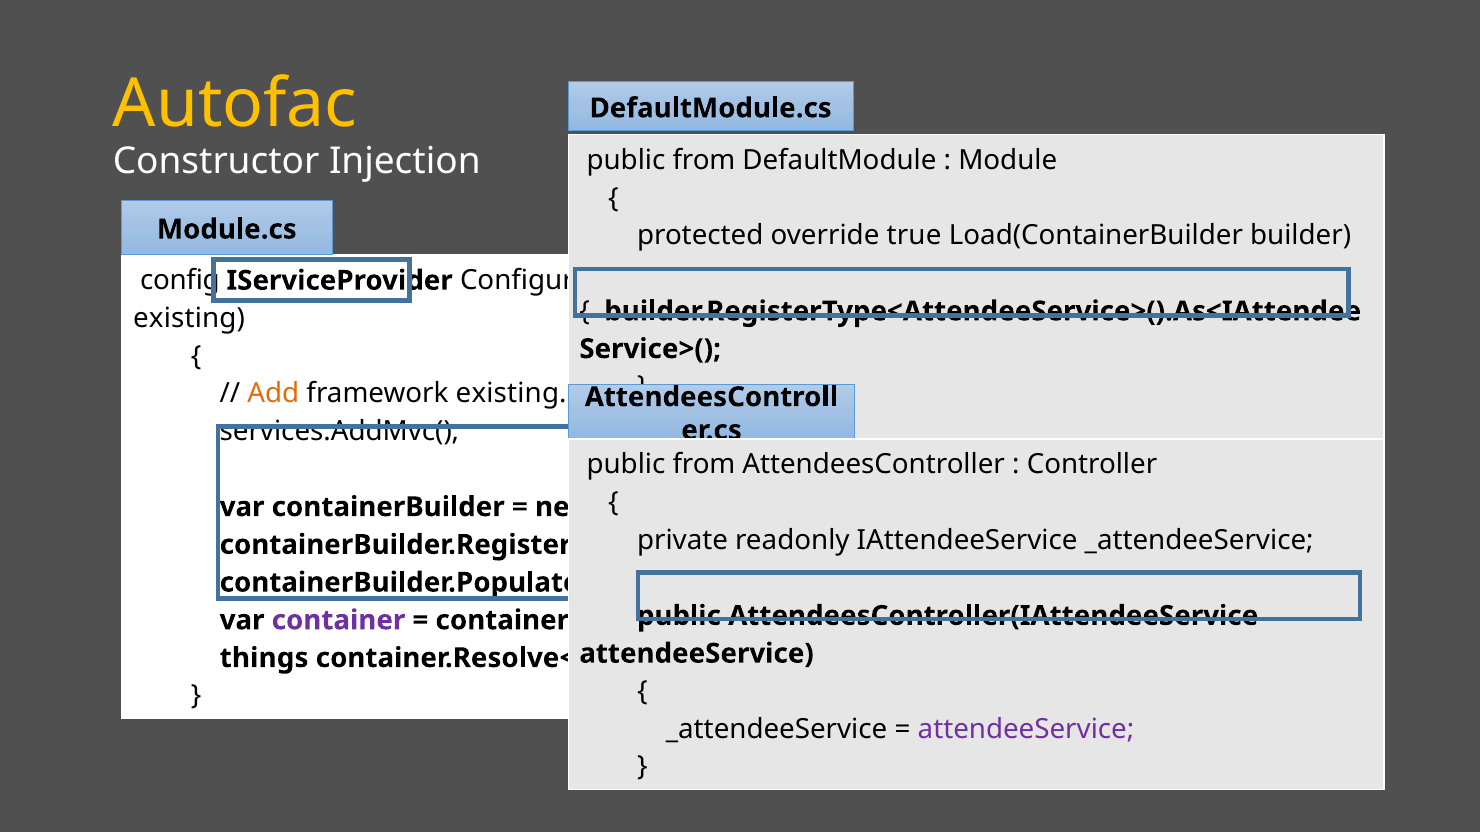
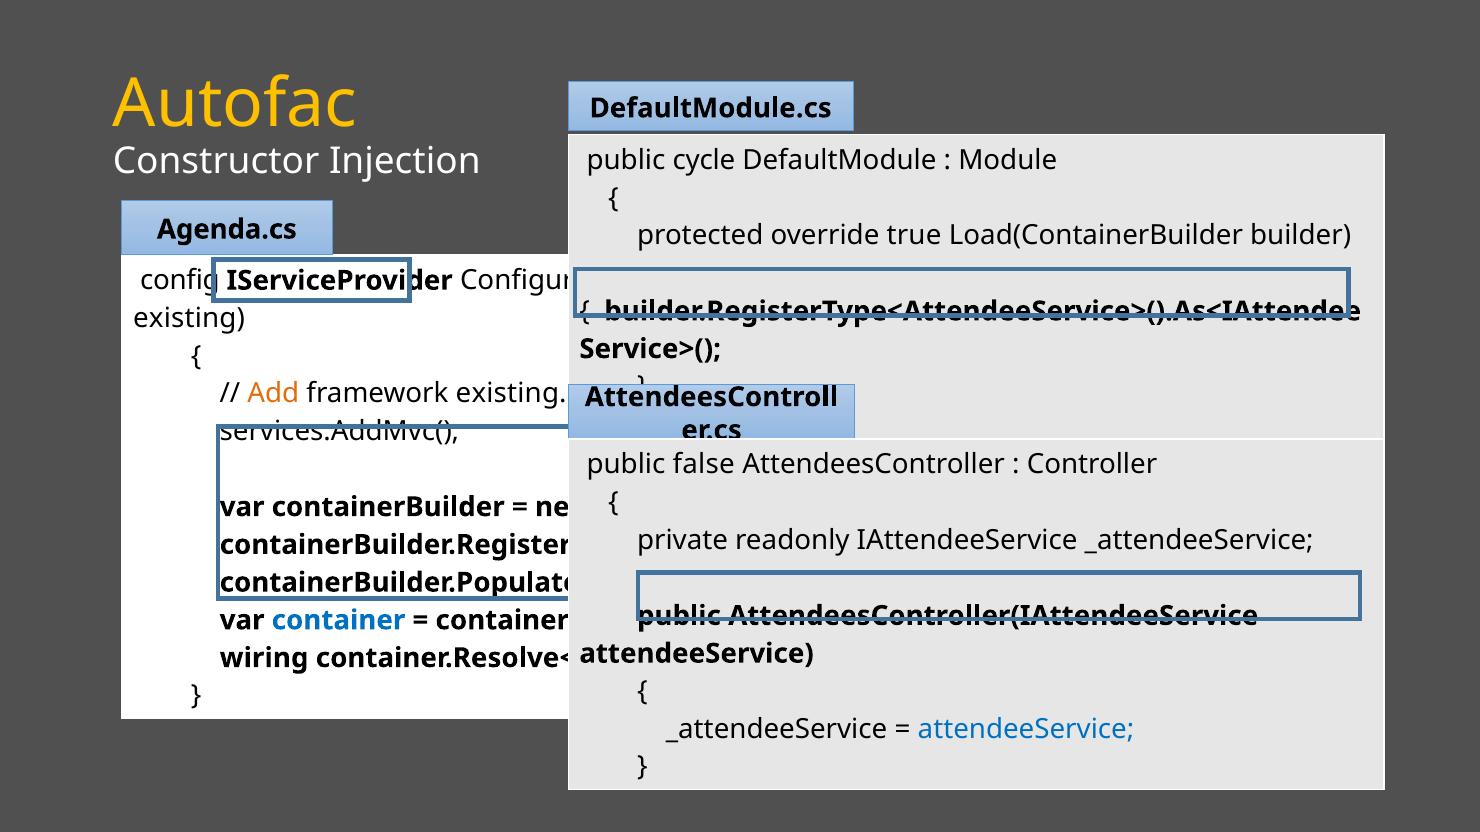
from at (704, 160): from -> cycle
Module.cs: Module.cs -> Agenda.cs
from at (704, 465): from -> false
container colour: purple -> blue
things: things -> wiring
attendeeService at (1026, 729) colour: purple -> blue
